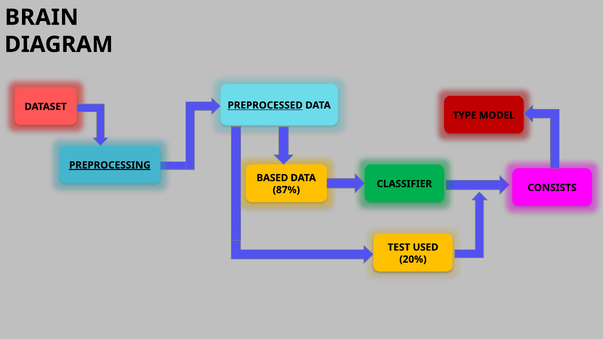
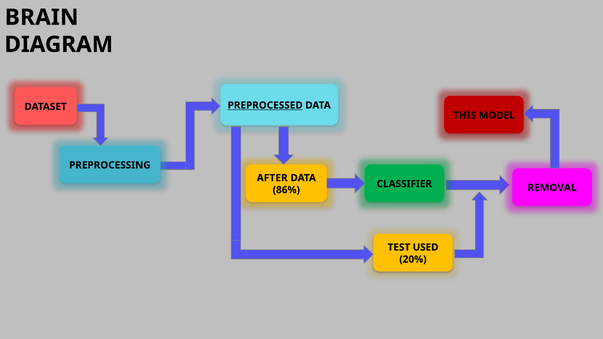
TYPE: TYPE -> THIS
PREPROCESSING underline: present -> none
BASED: BASED -> AFTER
CONSISTS: CONSISTS -> REMOVAL
87%: 87% -> 86%
